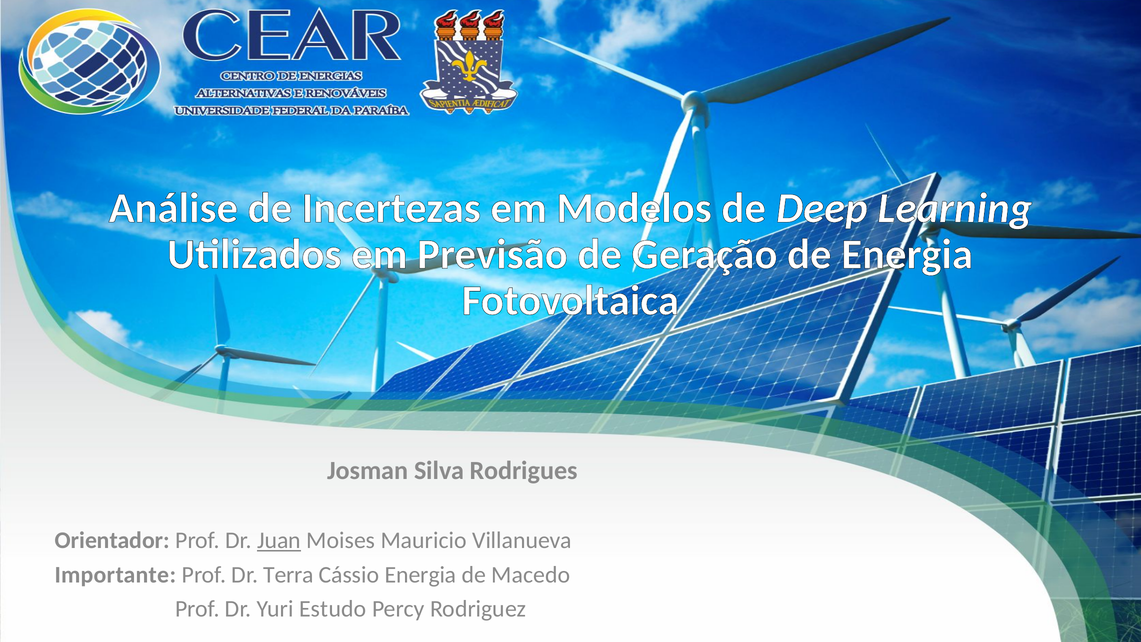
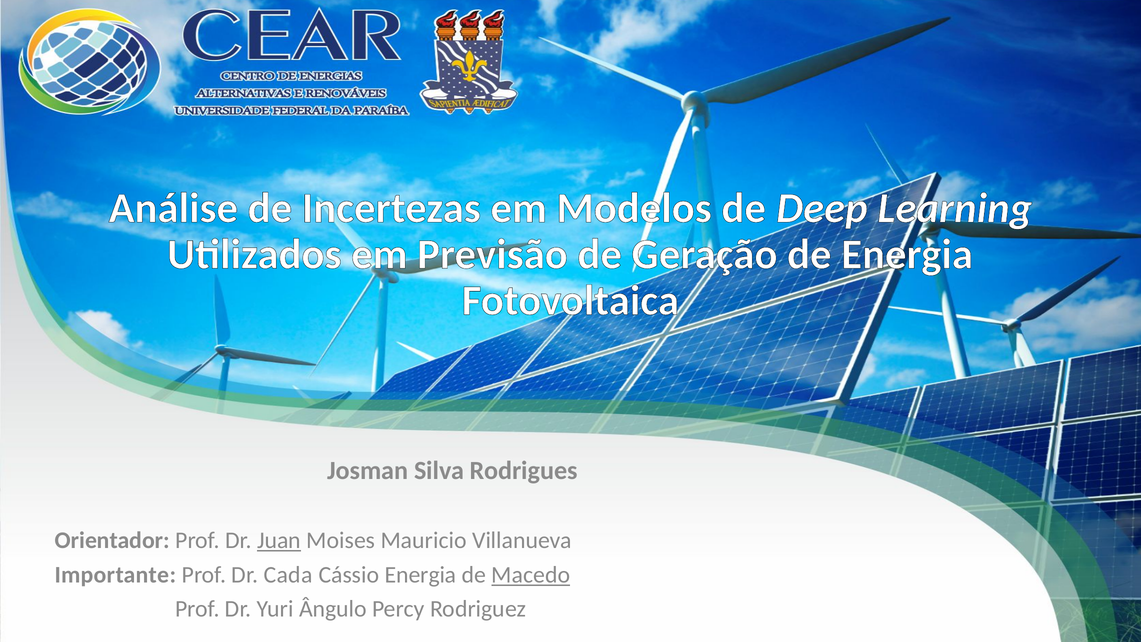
Terra: Terra -> Cada
Macedo underline: none -> present
Estudo: Estudo -> Ângulo
